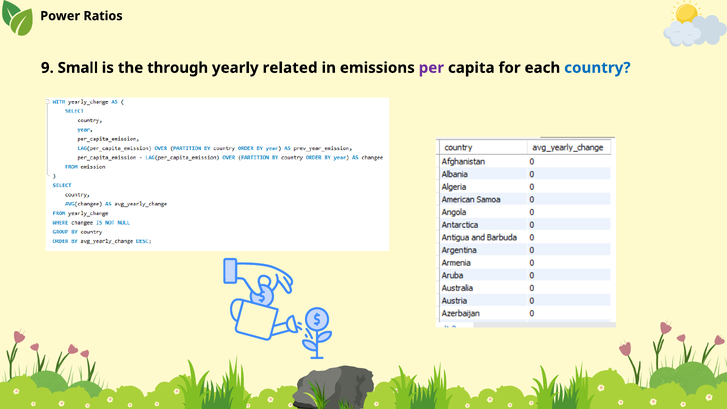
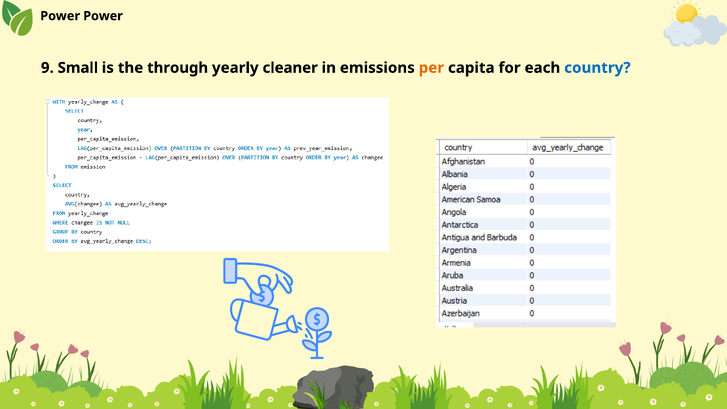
Power Ratios: Ratios -> Power
related: related -> cleaner
per colour: purple -> orange
